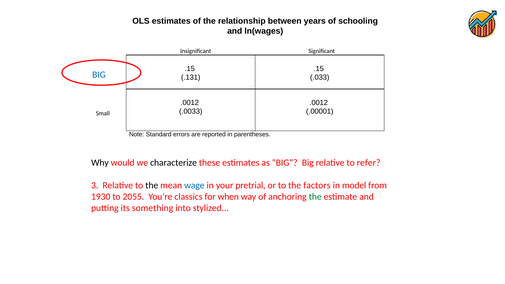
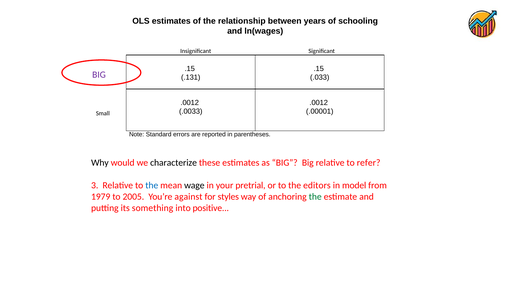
BIG at (99, 75) colour: blue -> purple
the at (152, 185) colour: black -> blue
wage colour: blue -> black
factors: factors -> editors
1930: 1930 -> 1979
2055: 2055 -> 2005
classics: classics -> against
when: when -> styles
stylized: stylized -> positive
